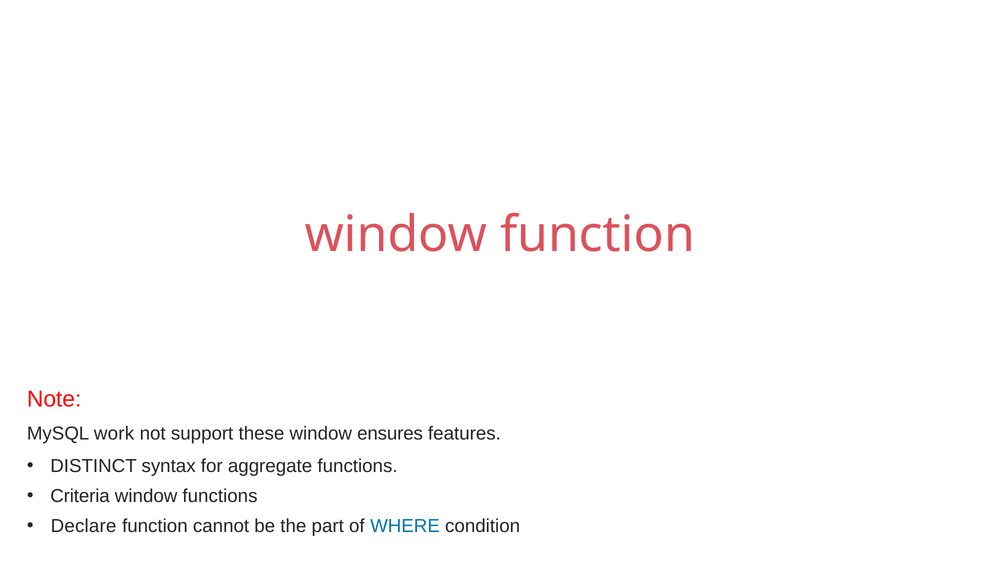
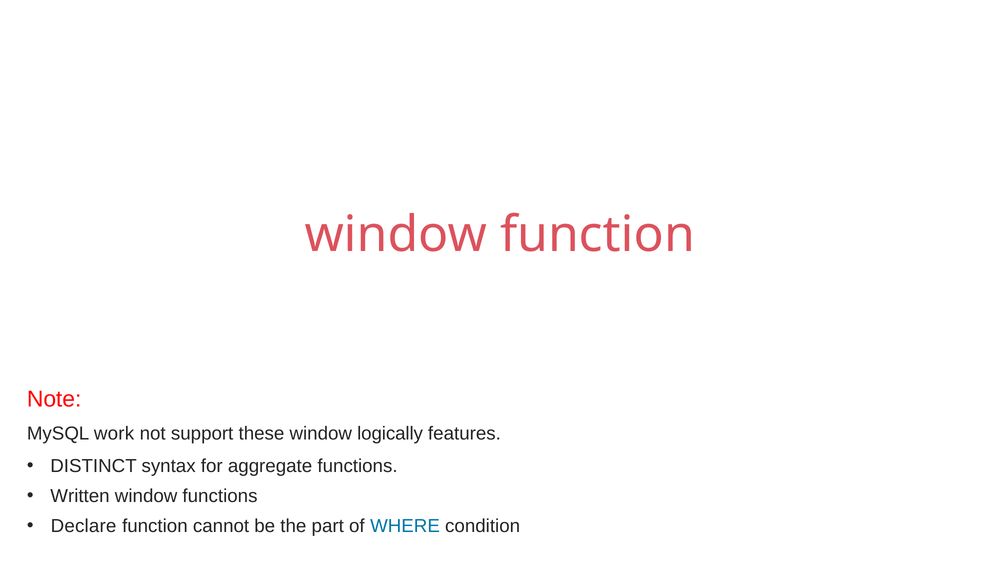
ensures: ensures -> logically
Criteria: Criteria -> Written
